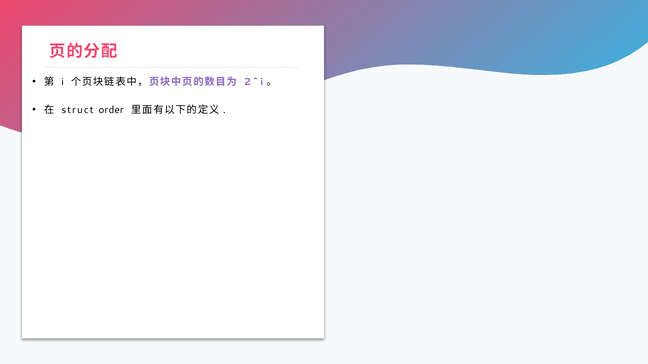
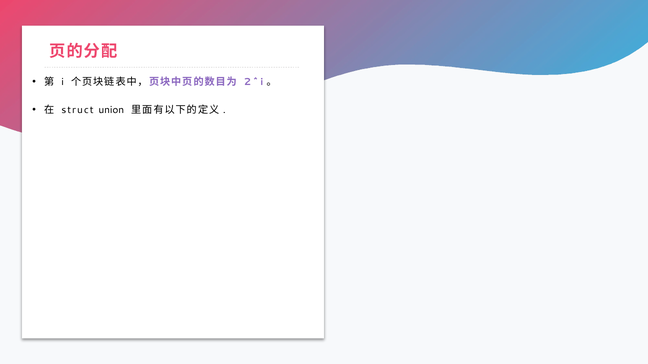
order: order -> union
